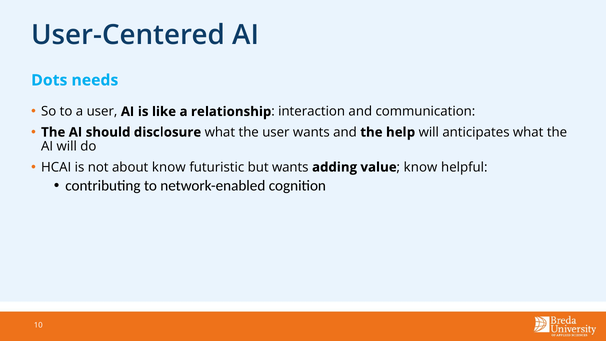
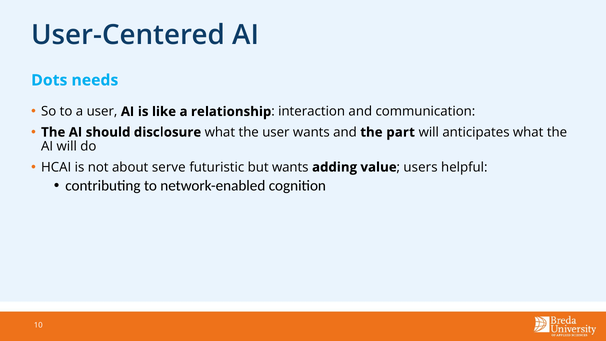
help: help -> part
about know: know -> serve
value know: know -> users
